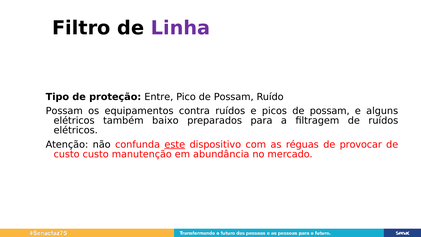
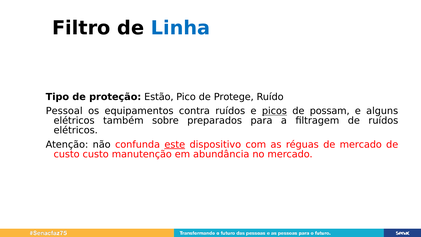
Linha colour: purple -> blue
Entre: Entre -> Estão
Pico de Possam: Possam -> Protege
Possam at (64, 111): Possam -> Pessoal
picos underline: none -> present
baixo: baixo -> sobre
de provocar: provocar -> mercado
